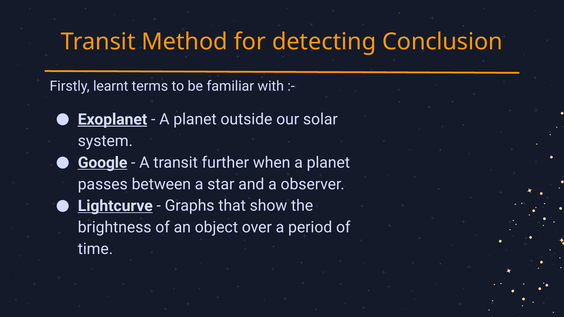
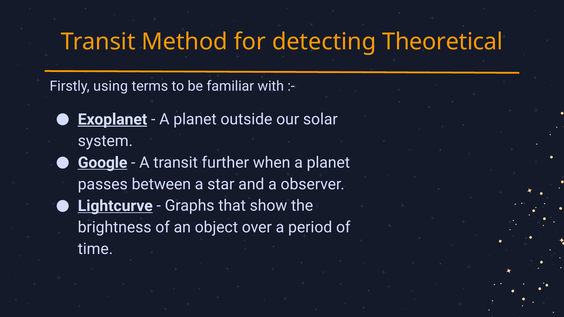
Conclusion: Conclusion -> Theoretical
learnt: learnt -> using
